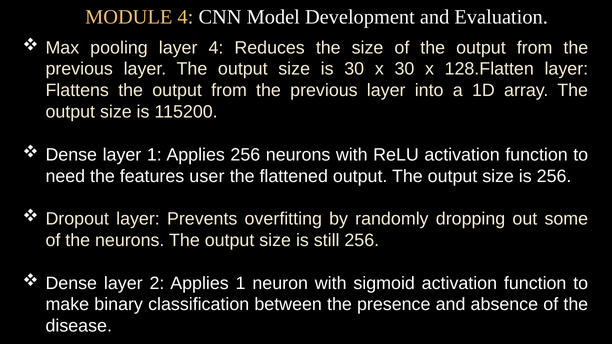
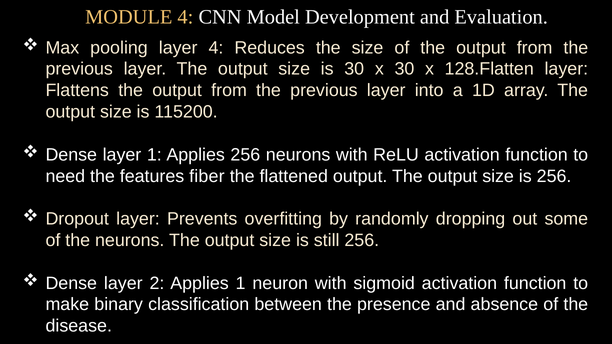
user: user -> fiber
